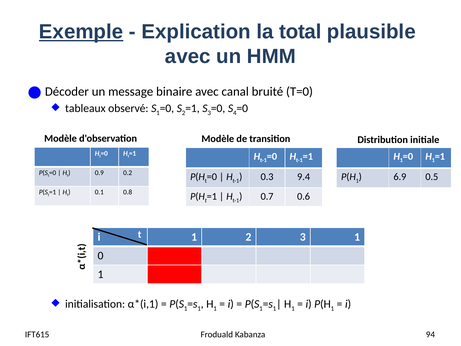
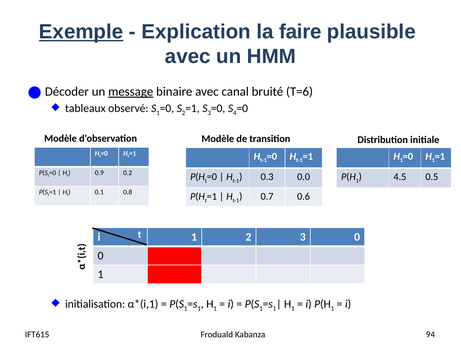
total: total -> faire
message underline: none -> present
T=0: T=0 -> T=6
9.4: 9.4 -> 0.0
6.9: 6.9 -> 4.5
3 1: 1 -> 0
